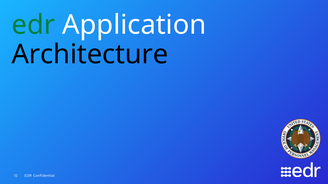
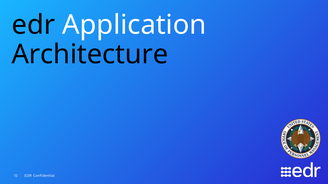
edr at (33, 25) colour: green -> black
